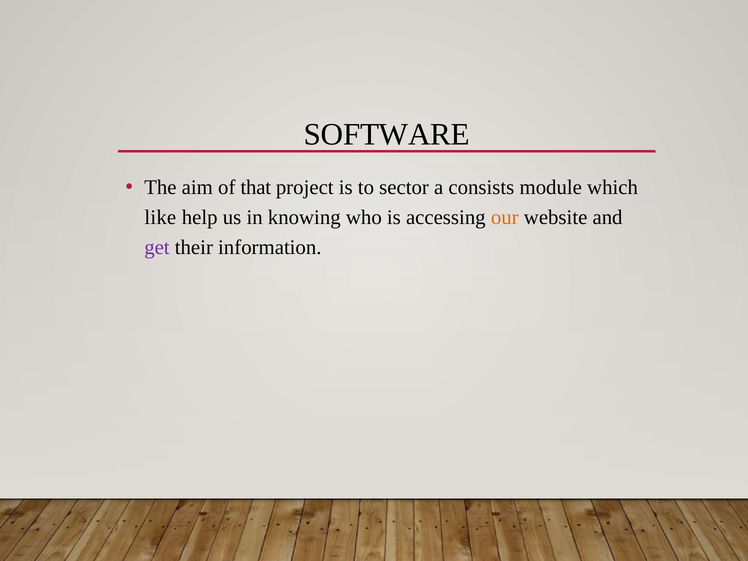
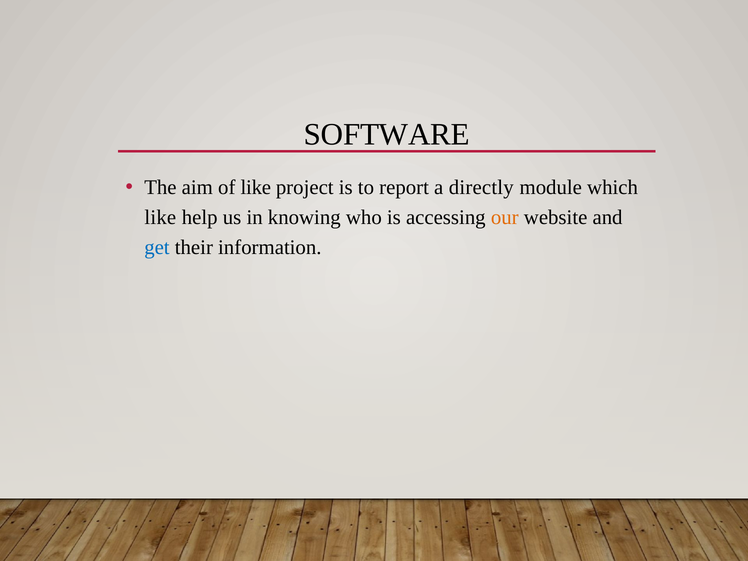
of that: that -> like
sector: sector -> report
consists: consists -> directly
get colour: purple -> blue
